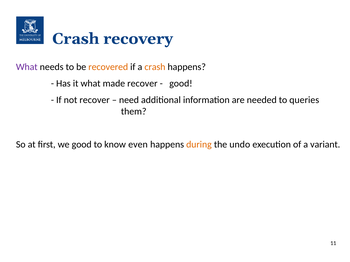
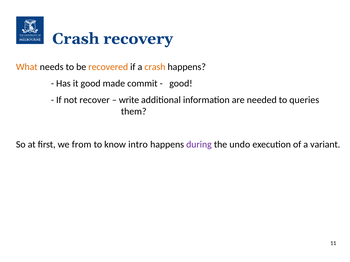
What at (27, 67) colour: purple -> orange
it what: what -> good
made recover: recover -> commit
need: need -> write
we good: good -> from
even: even -> intro
during colour: orange -> purple
